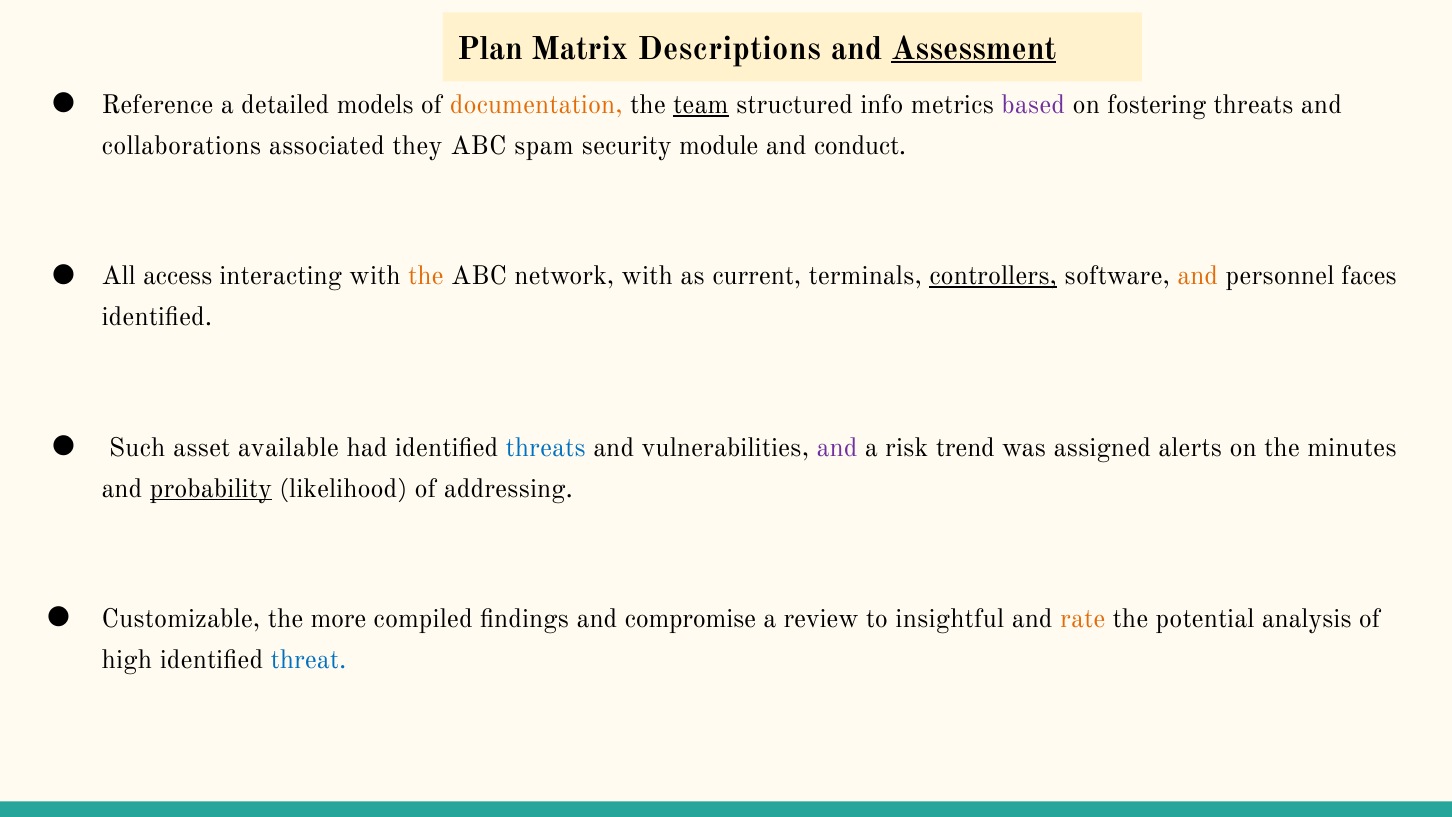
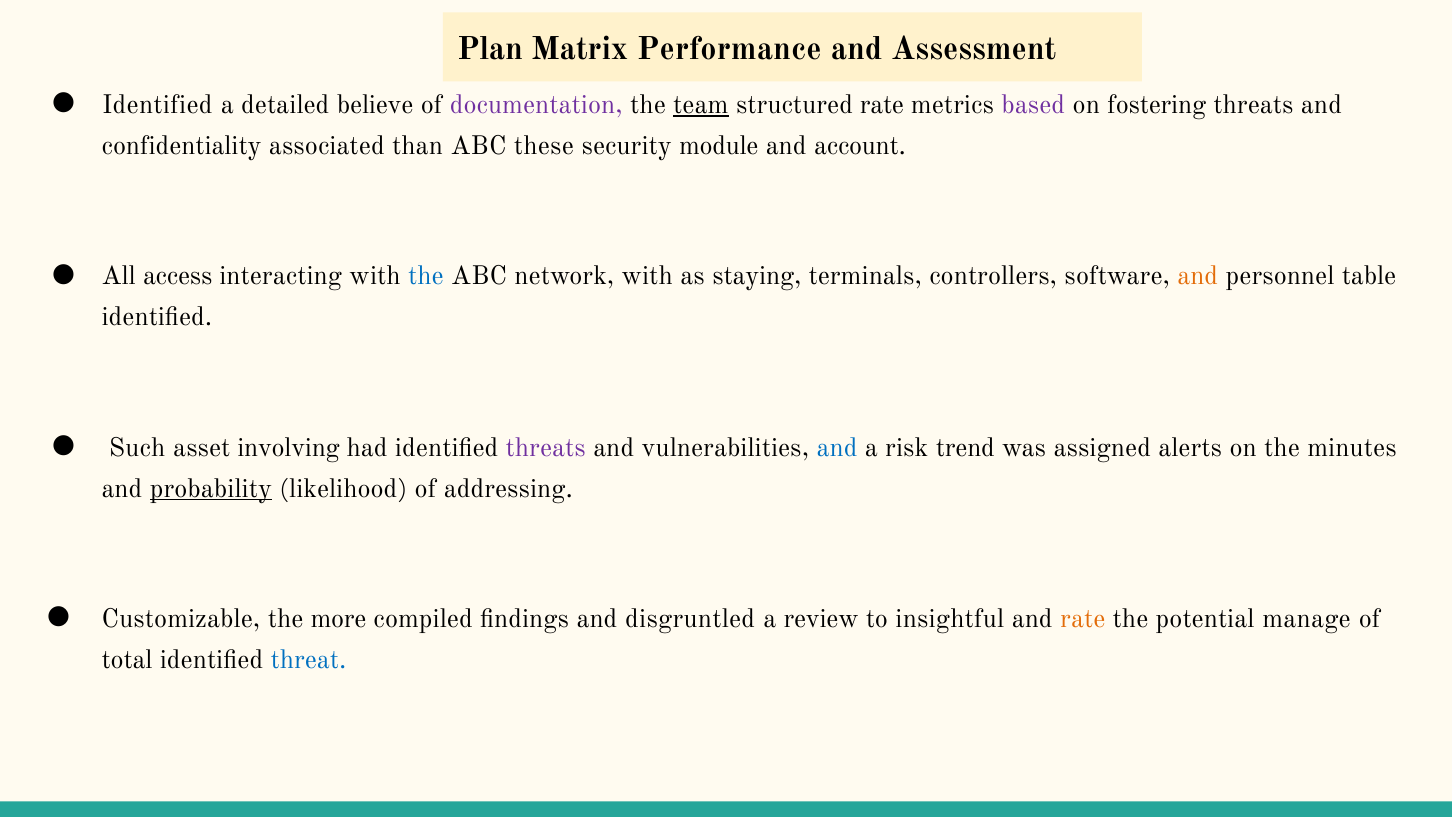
Descriptions: Descriptions -> Performance
Assessment underline: present -> none
Reference at (157, 105): Reference -> Identified
models: models -> believe
documentation colour: orange -> purple
structured info: info -> rate
collaborations: collaborations -> confidentiality
they: they -> than
spam: spam -> these
conduct: conduct -> account
the at (426, 276) colour: orange -> blue
current: current -> staying
controllers underline: present -> none
faces: faces -> table
available: available -> involving
threats at (546, 447) colour: blue -> purple
and at (837, 447) colour: purple -> blue
compromise: compromise -> disgruntled
analysis: analysis -> manage
high: high -> total
